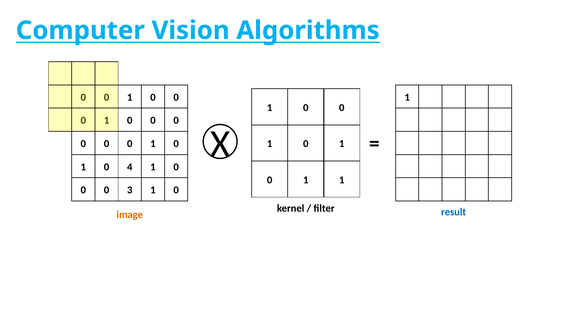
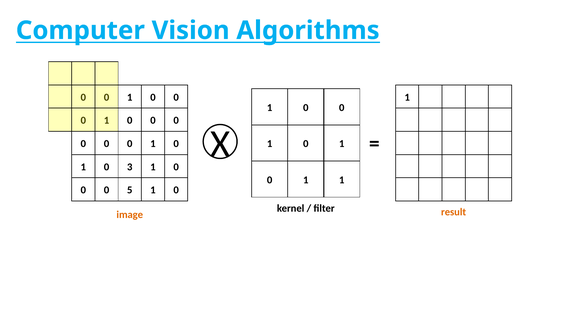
4: 4 -> 3
3: 3 -> 5
result colour: blue -> orange
